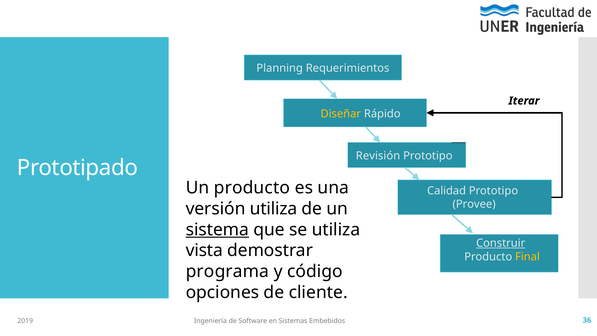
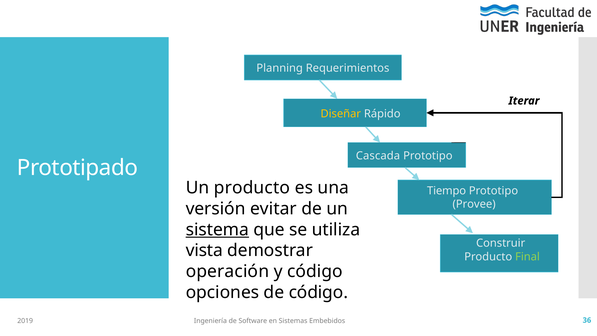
Revisión: Revisión -> Cascada
Calidad: Calidad -> Tiempo
versión utiliza: utiliza -> evitar
Construir underline: present -> none
Final colour: yellow -> light green
programa: programa -> operación
de cliente: cliente -> código
